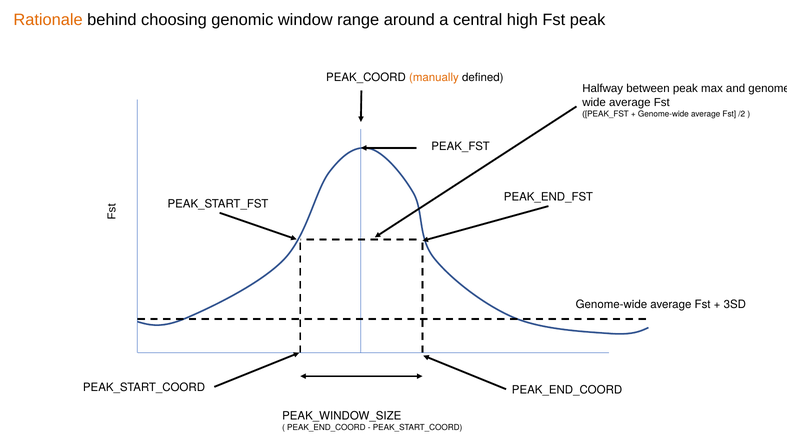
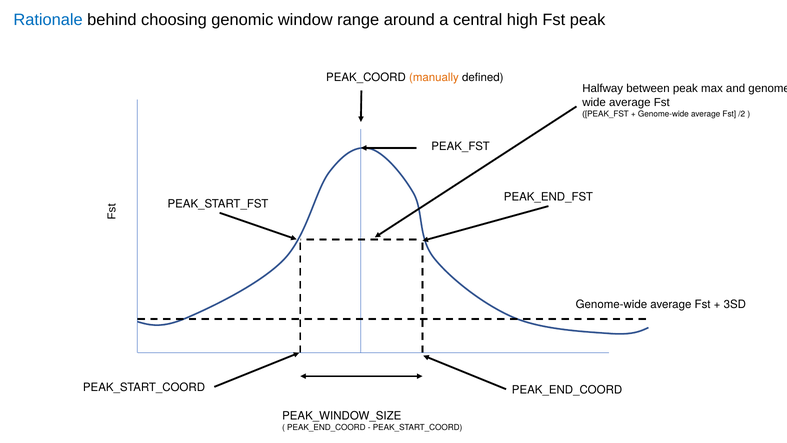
Rationale colour: orange -> blue
